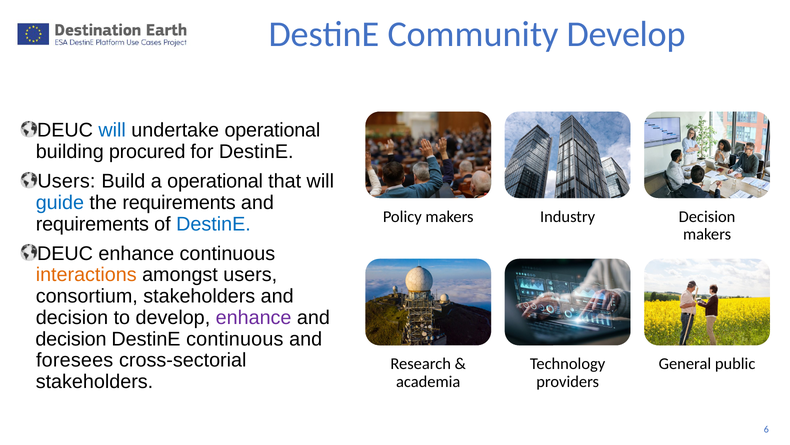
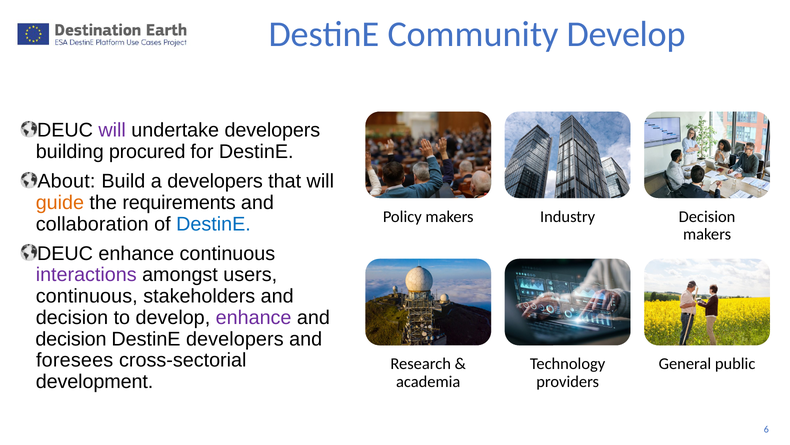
will at (112, 130) colour: blue -> purple
undertake operational: operational -> developers
Users at (66, 181): Users -> About
a operational: operational -> developers
guide colour: blue -> orange
requirements at (92, 224): requirements -> collaboration
interactions colour: orange -> purple
consortium at (87, 296): consortium -> continuous
DestinE continuous: continuous -> developers
stakeholders at (94, 381): stakeholders -> development
